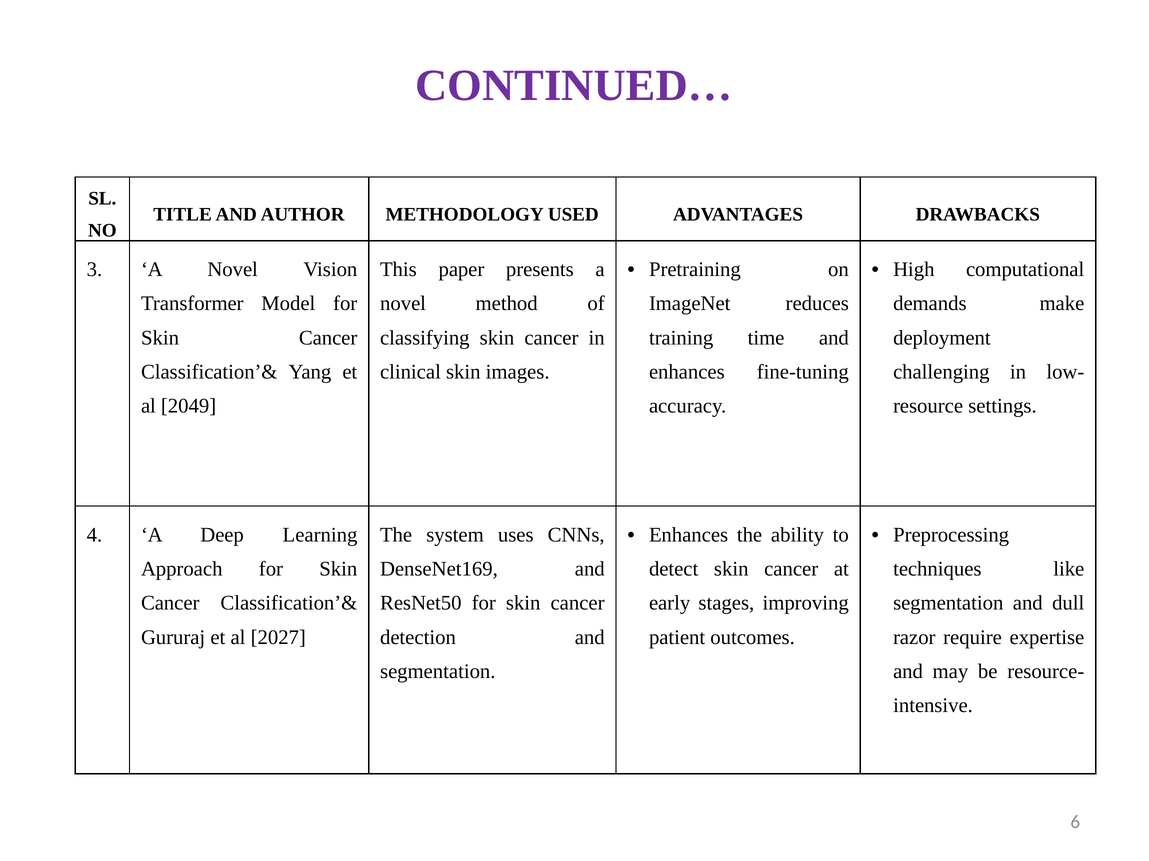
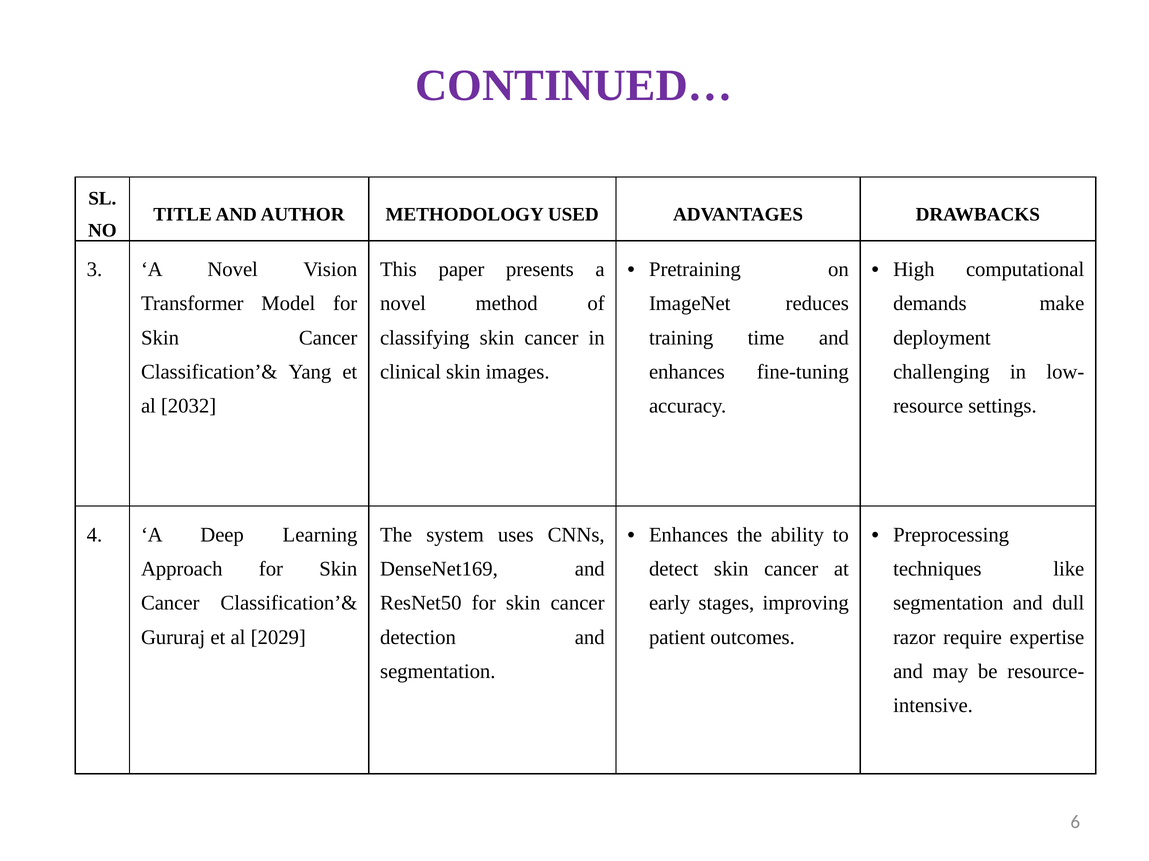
2049: 2049 -> 2032
2027: 2027 -> 2029
